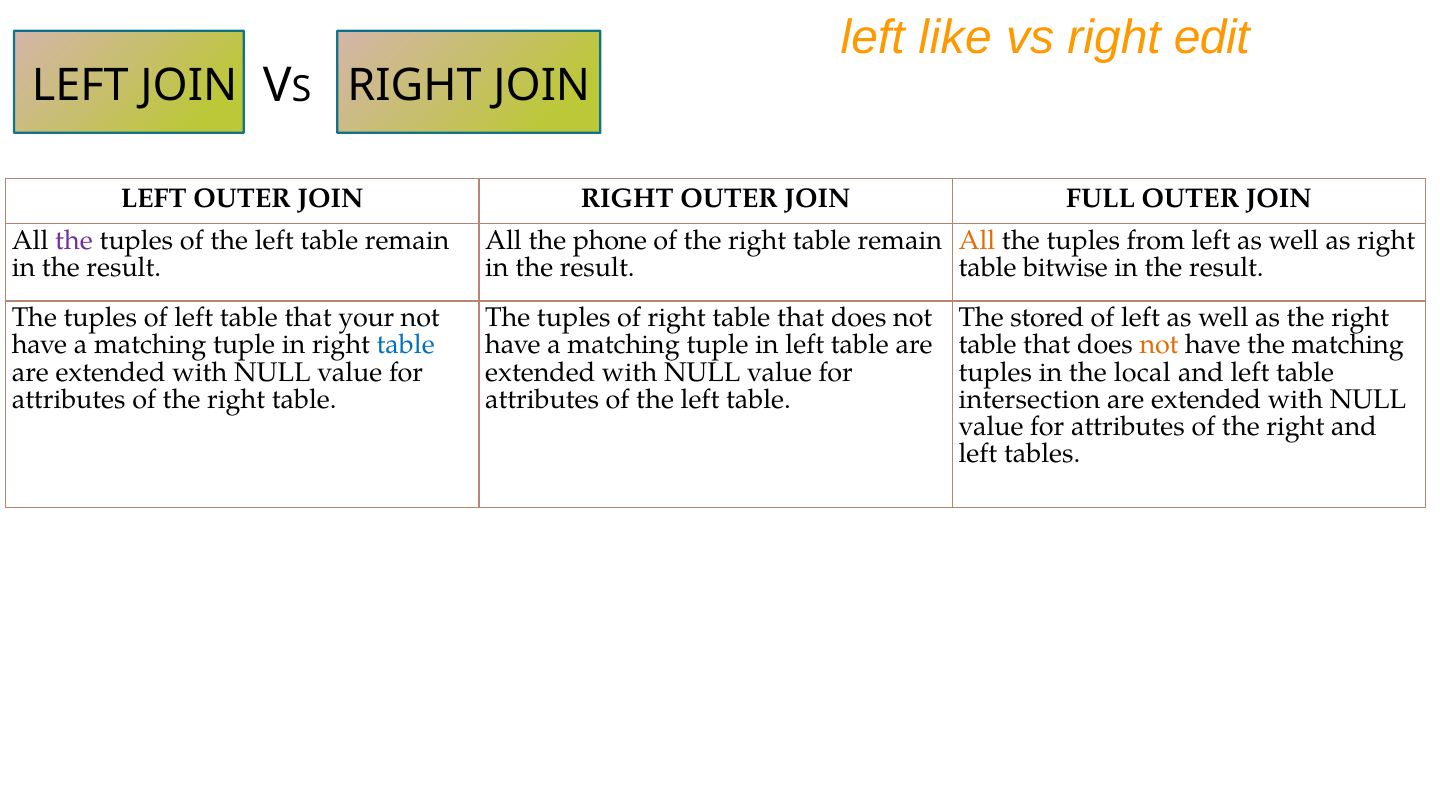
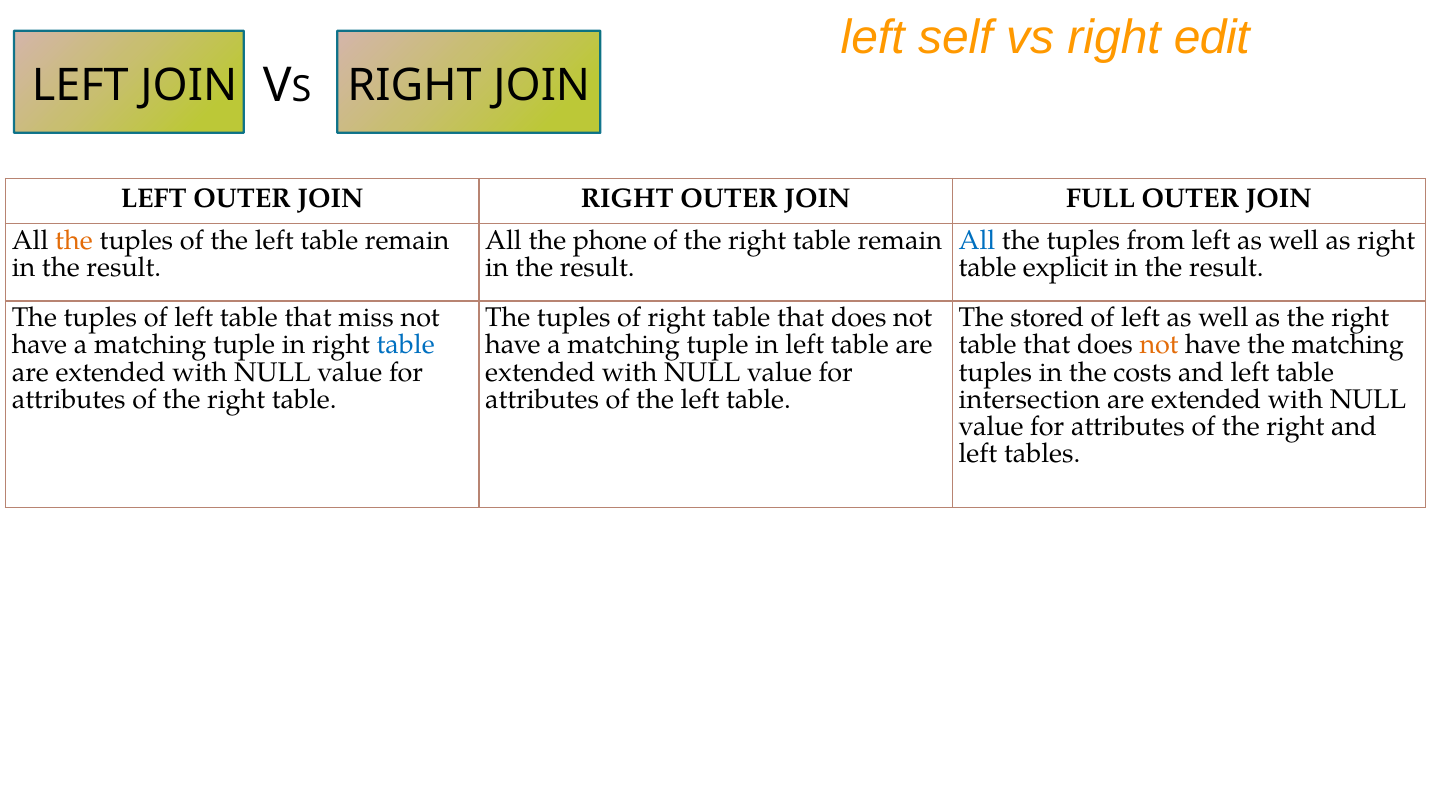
like: like -> self
the at (74, 240) colour: purple -> orange
All at (977, 240) colour: orange -> blue
bitwise: bitwise -> explicit
your: your -> miss
local: local -> costs
